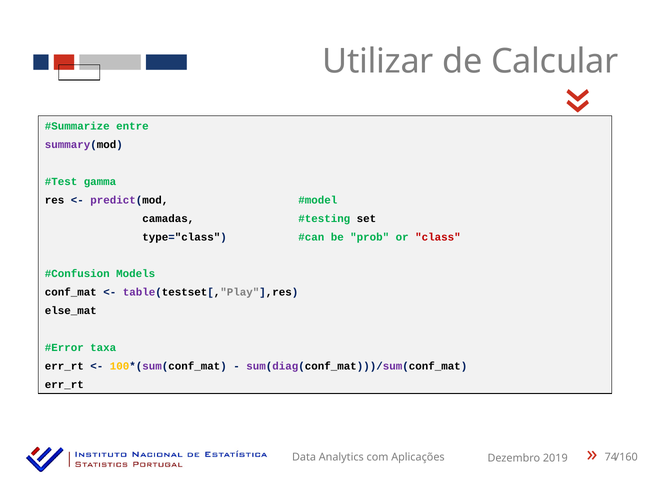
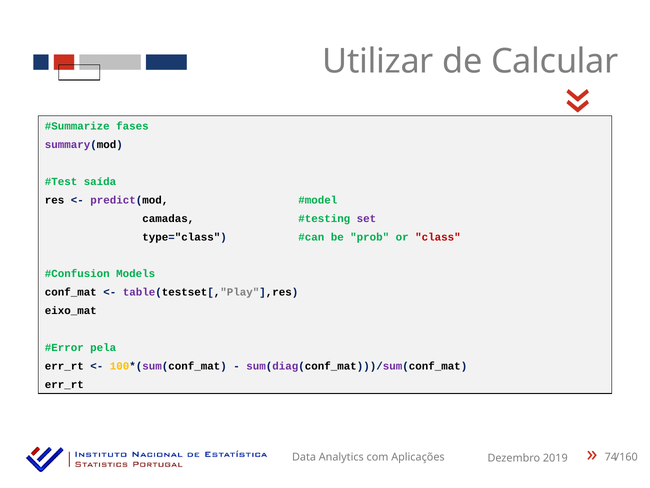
entre: entre -> fases
gamma: gamma -> saída
set colour: black -> purple
else_mat: else_mat -> eixo_mat
taxa: taxa -> pela
